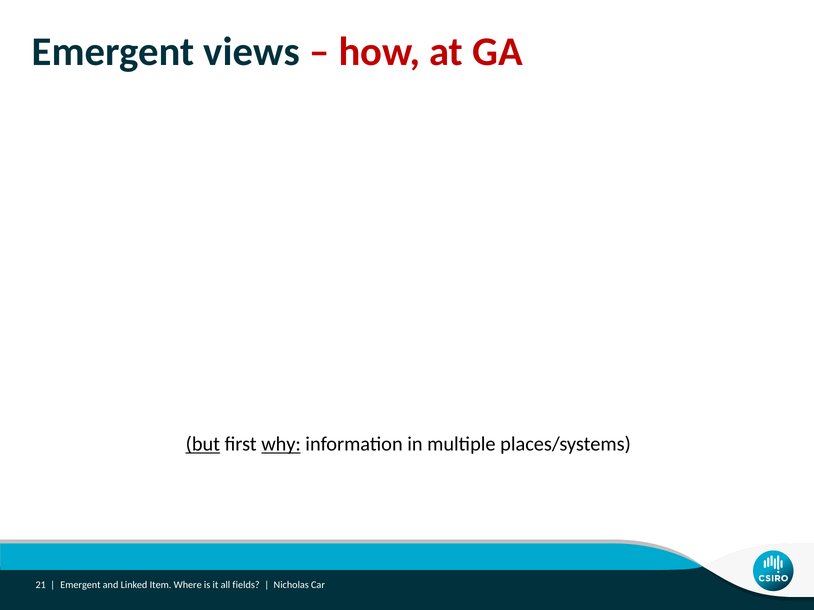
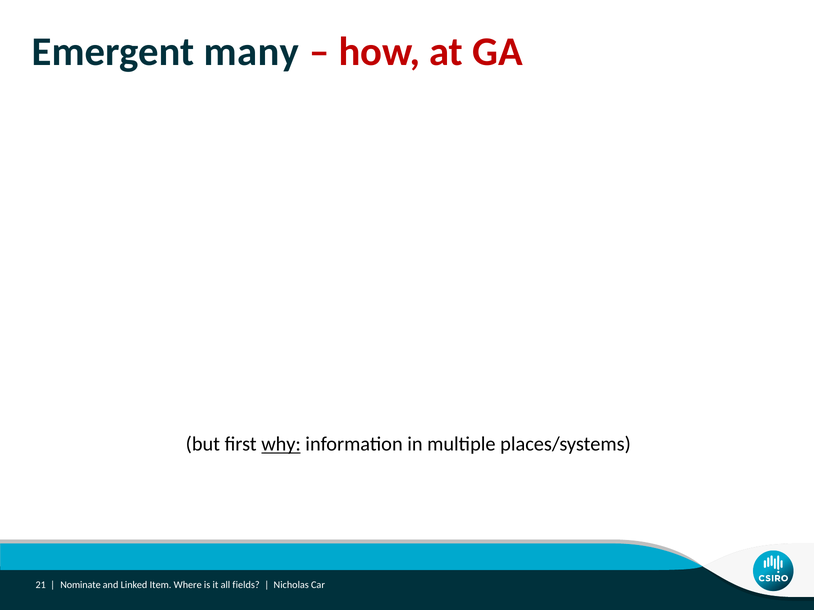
views: views -> many
but underline: present -> none
Emergent at (80, 585): Emergent -> Nominate
